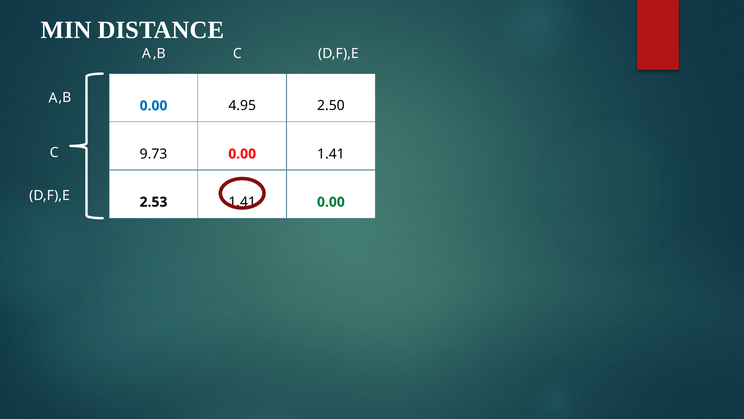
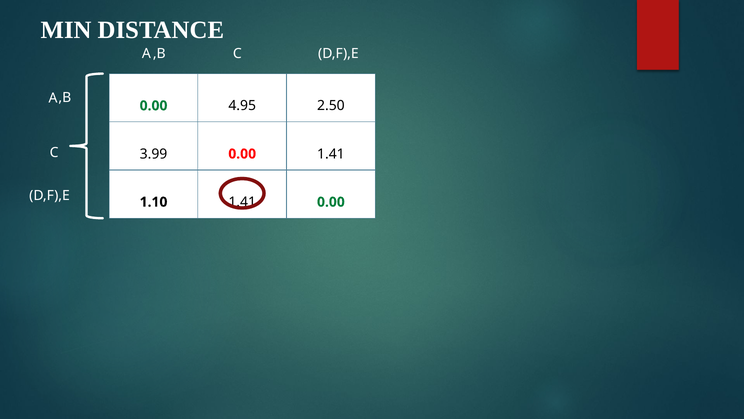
0.00 at (154, 106) colour: blue -> green
9.73: 9.73 -> 3.99
2.53: 2.53 -> 1.10
